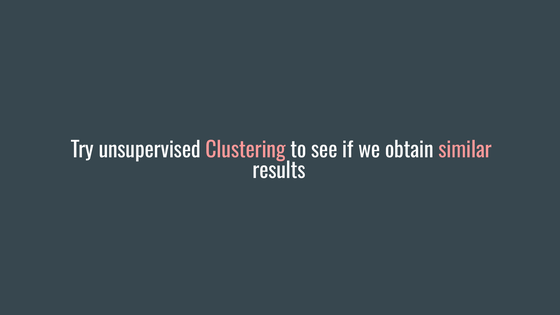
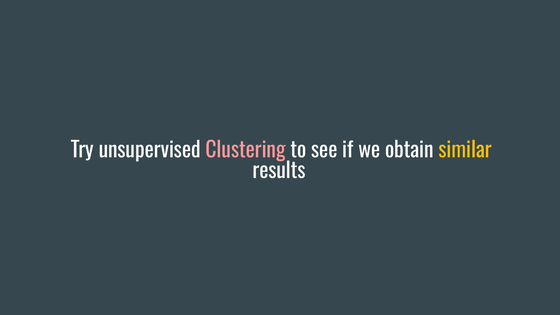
similar colour: pink -> yellow
